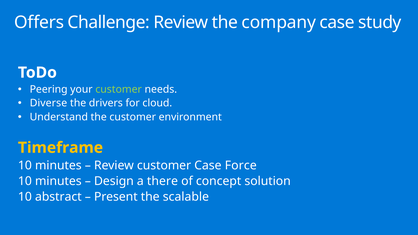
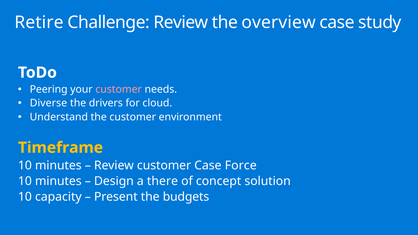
Offers: Offers -> Retire
company: company -> overview
customer at (119, 89) colour: light green -> pink
abstract: abstract -> capacity
scalable: scalable -> budgets
